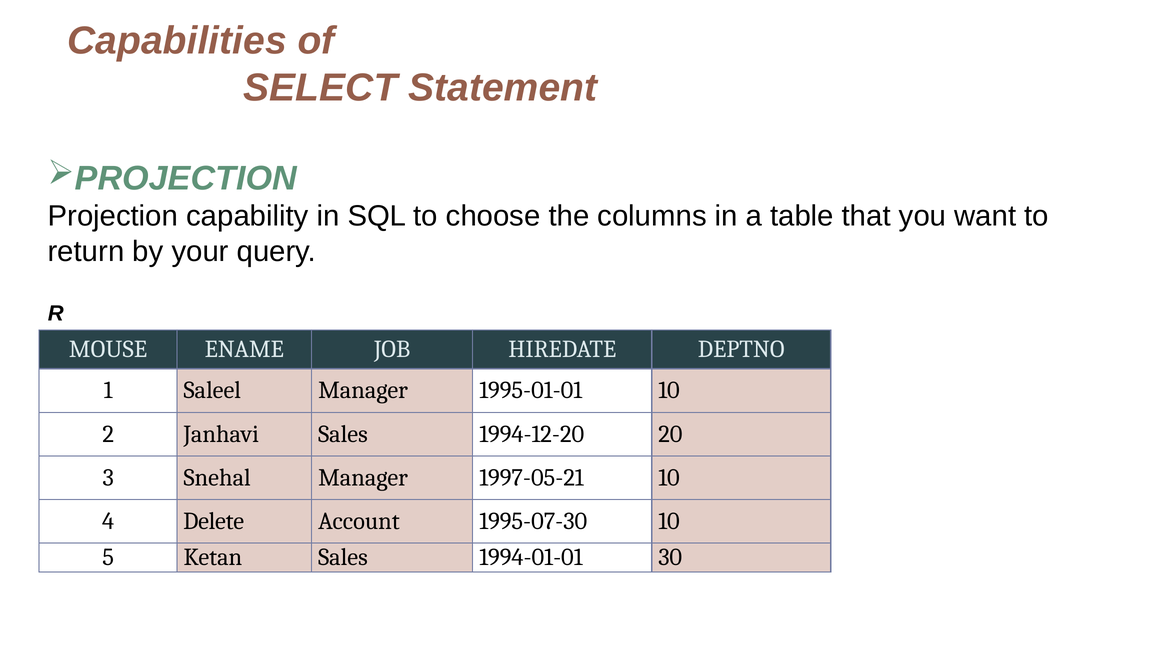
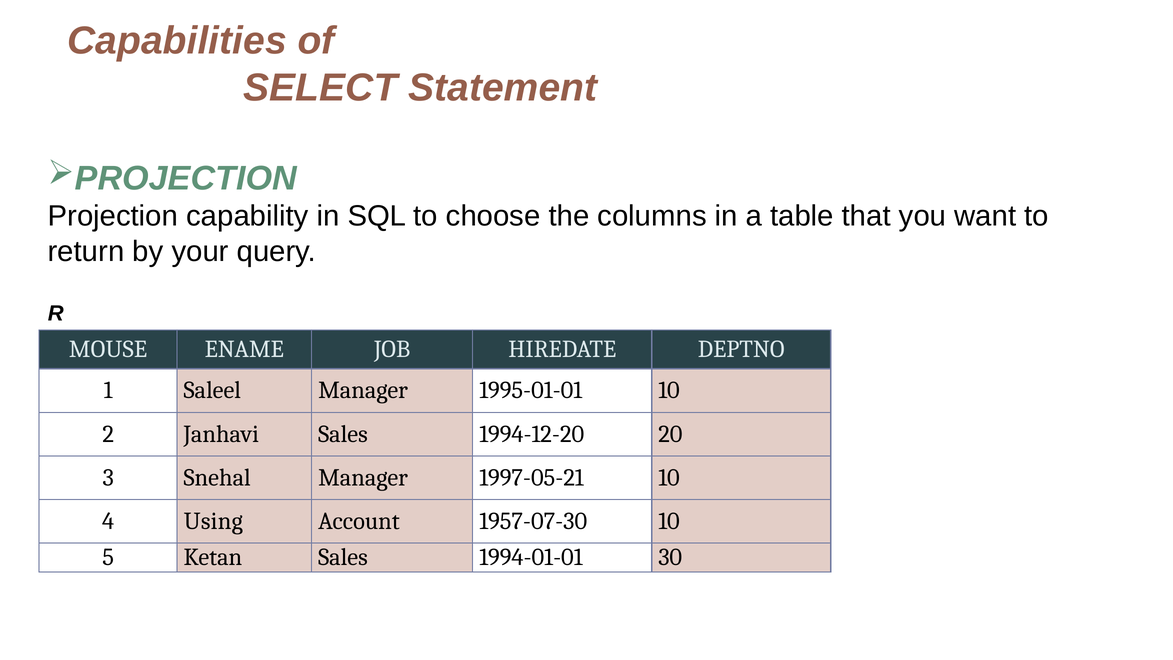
Delete: Delete -> Using
1995-07-30: 1995-07-30 -> 1957-07-30
